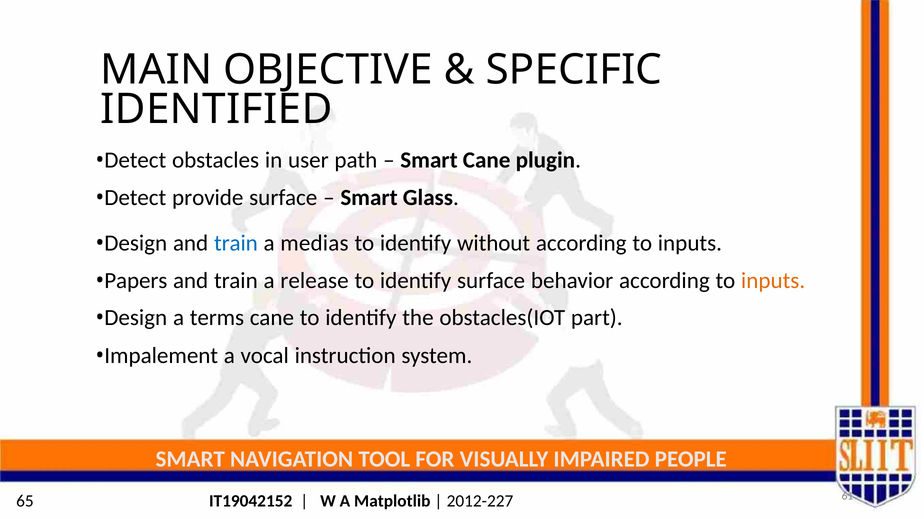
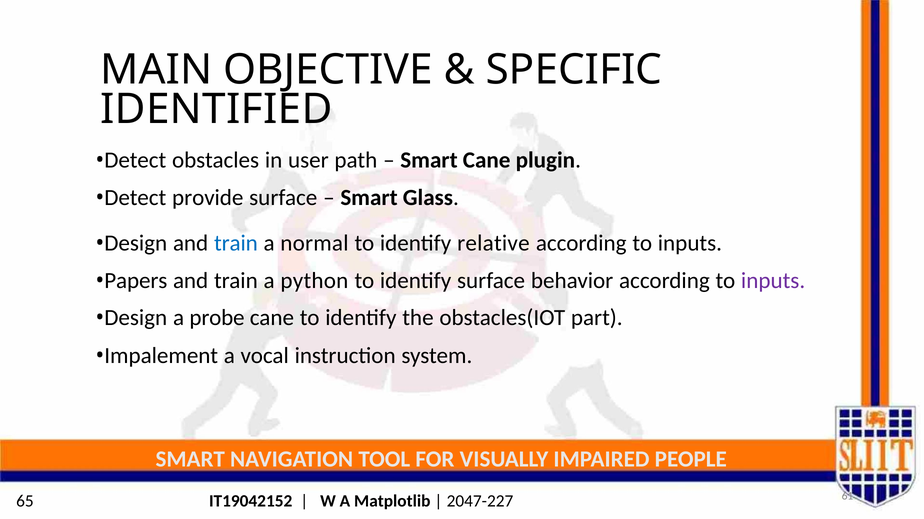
medias: medias -> normal
without: without -> relative
release: release -> python
inputs at (773, 281) colour: orange -> purple
terms: terms -> probe
2012-227: 2012-227 -> 2047-227
